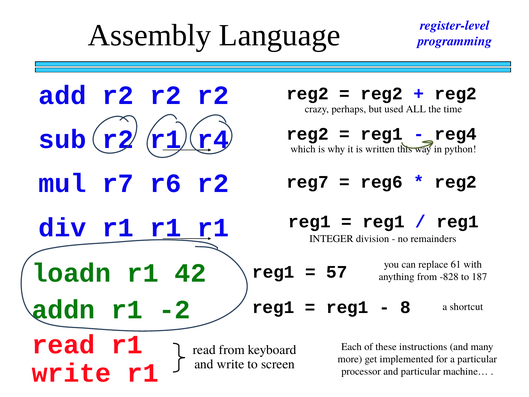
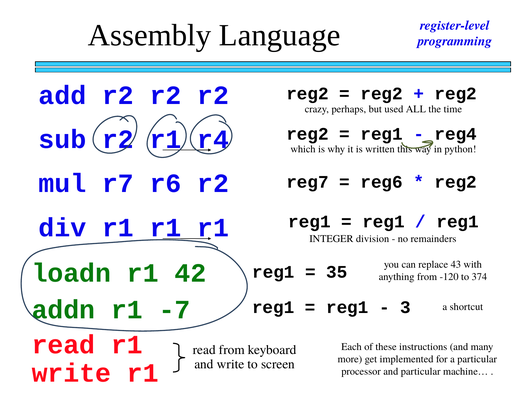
61: 61 -> 43
57: 57 -> 35
-828: -828 -> -120
187: 187 -> 374
-2: -2 -> -7
8: 8 -> 3
